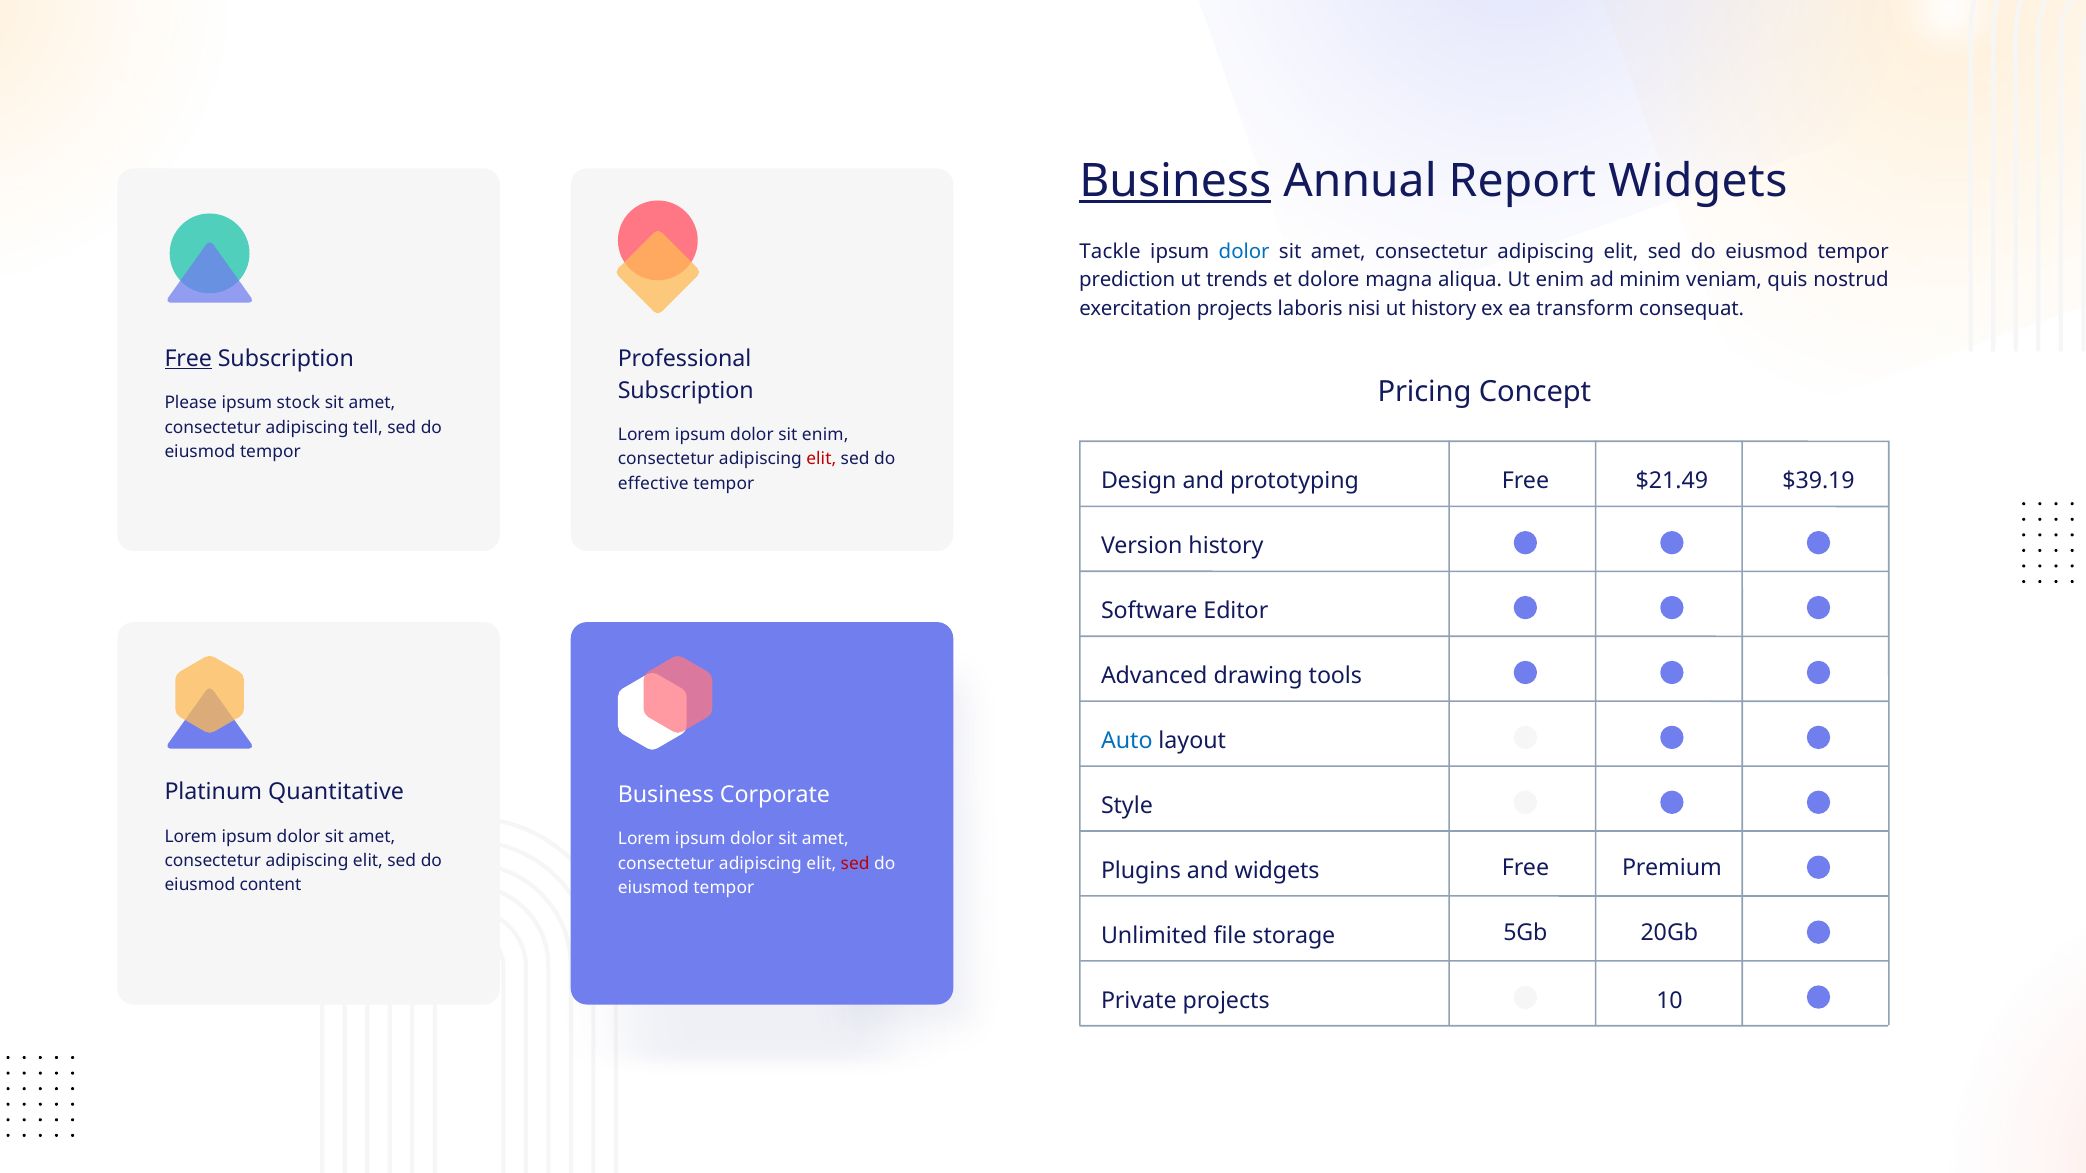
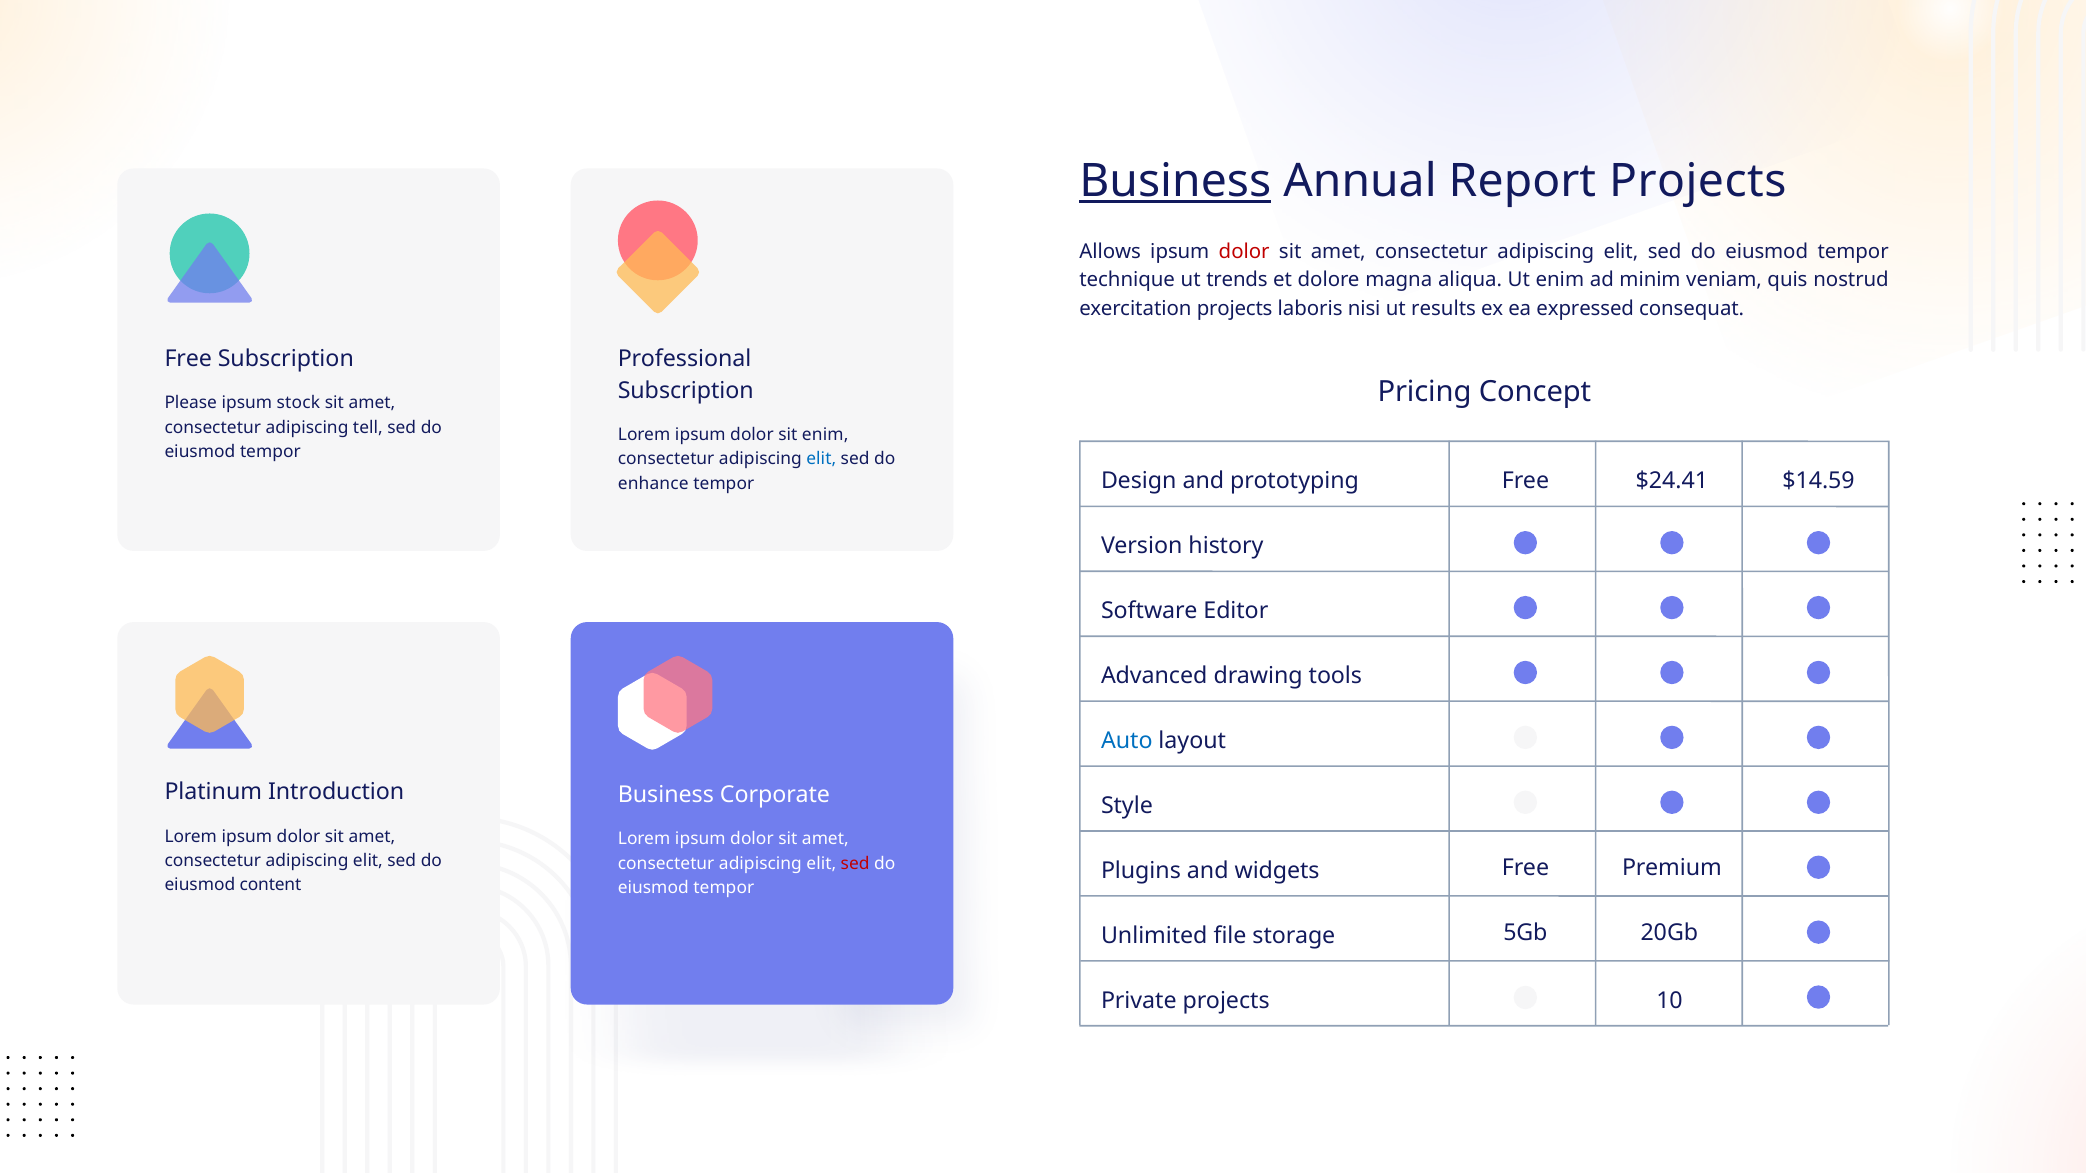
Report Widgets: Widgets -> Projects
Tackle: Tackle -> Allows
dolor at (1244, 252) colour: blue -> red
prediction: prediction -> technique
ut history: history -> results
transform: transform -> expressed
Free at (188, 359) underline: present -> none
elit at (821, 459) colour: red -> blue
$21.49: $21.49 -> $24.41
$39.19: $39.19 -> $14.59
effective: effective -> enhance
Quantitative: Quantitative -> Introduction
